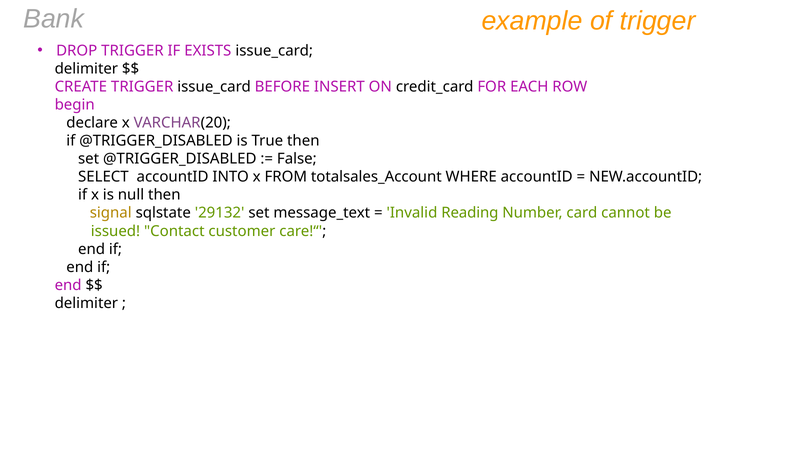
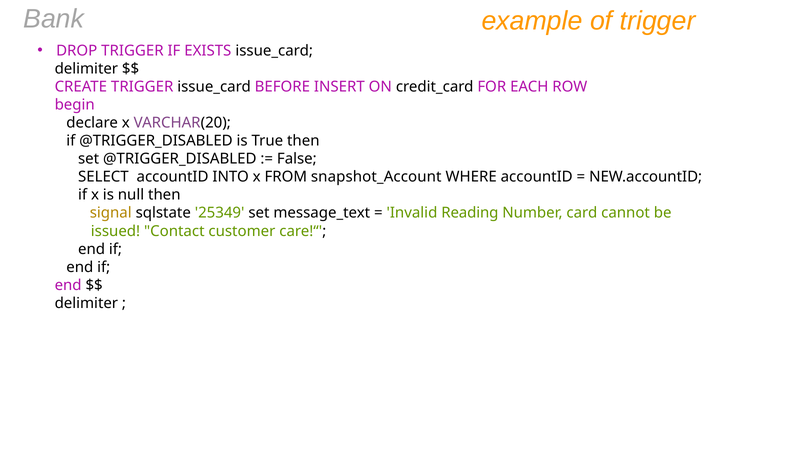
totalsales_Account: totalsales_Account -> snapshot_Account
29132: 29132 -> 25349
